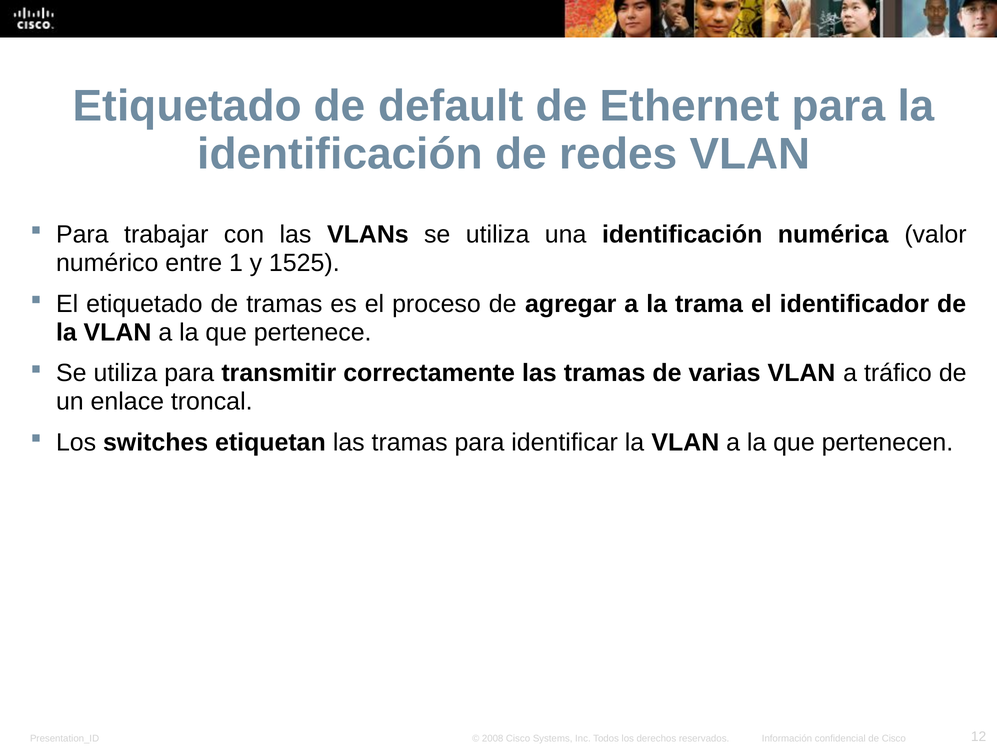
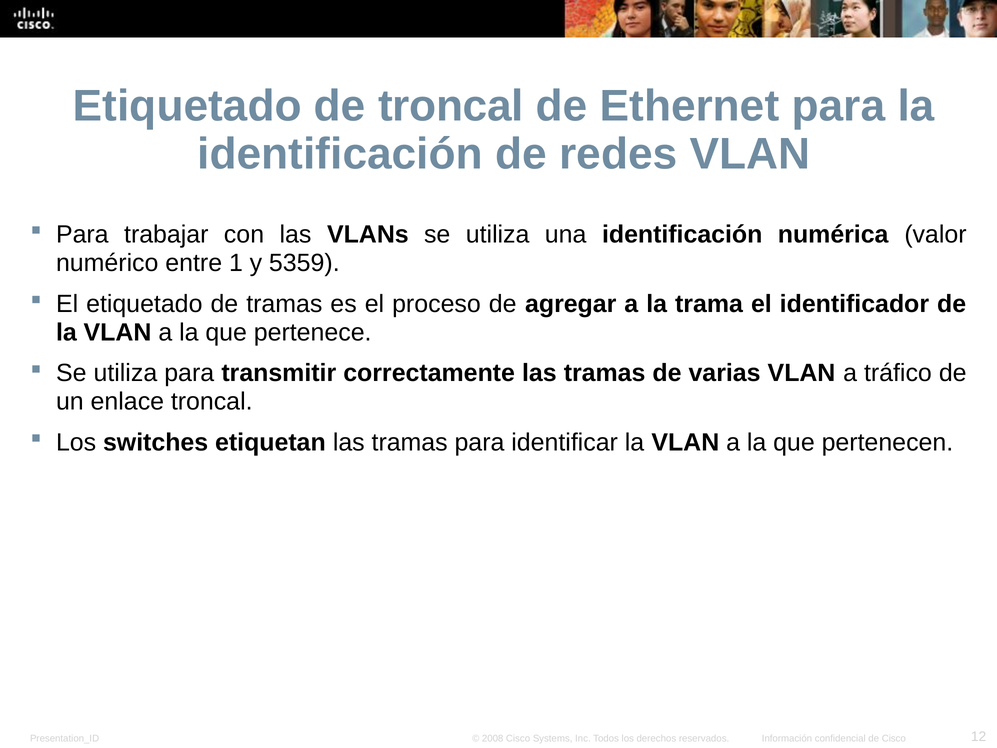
de default: default -> troncal
1525: 1525 -> 5359
